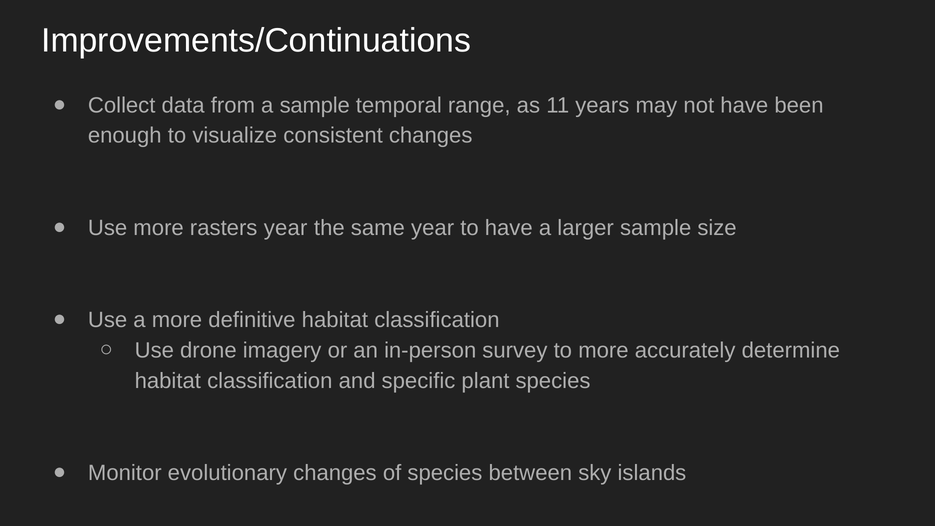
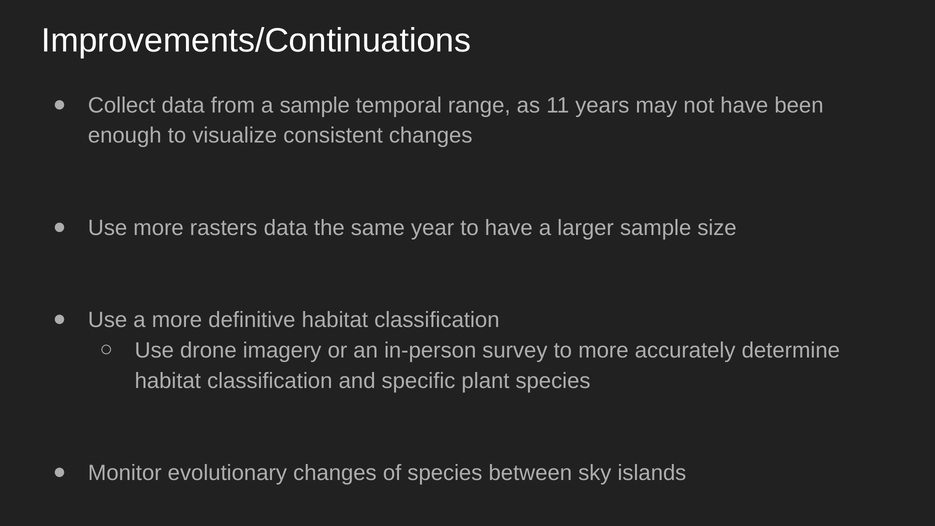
rasters year: year -> data
